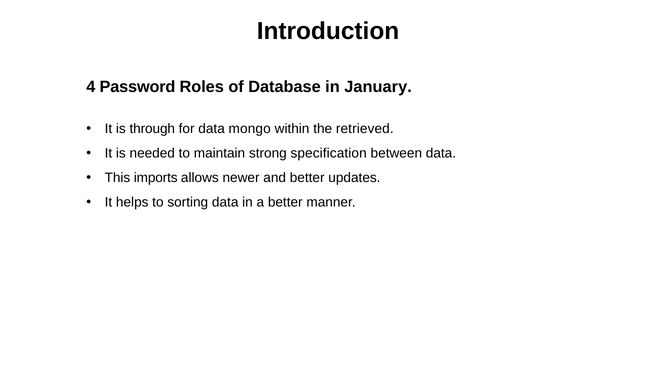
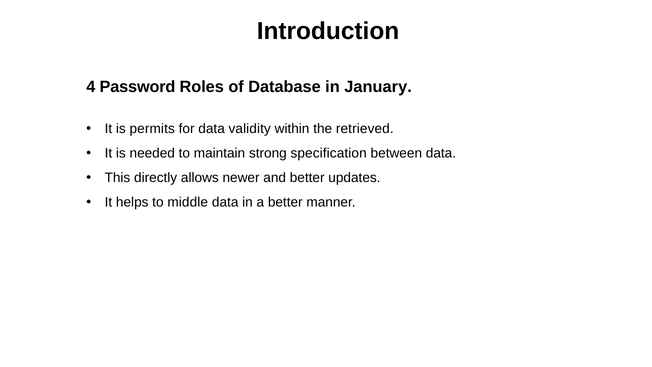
through: through -> permits
mongo: mongo -> validity
imports: imports -> directly
sorting: sorting -> middle
